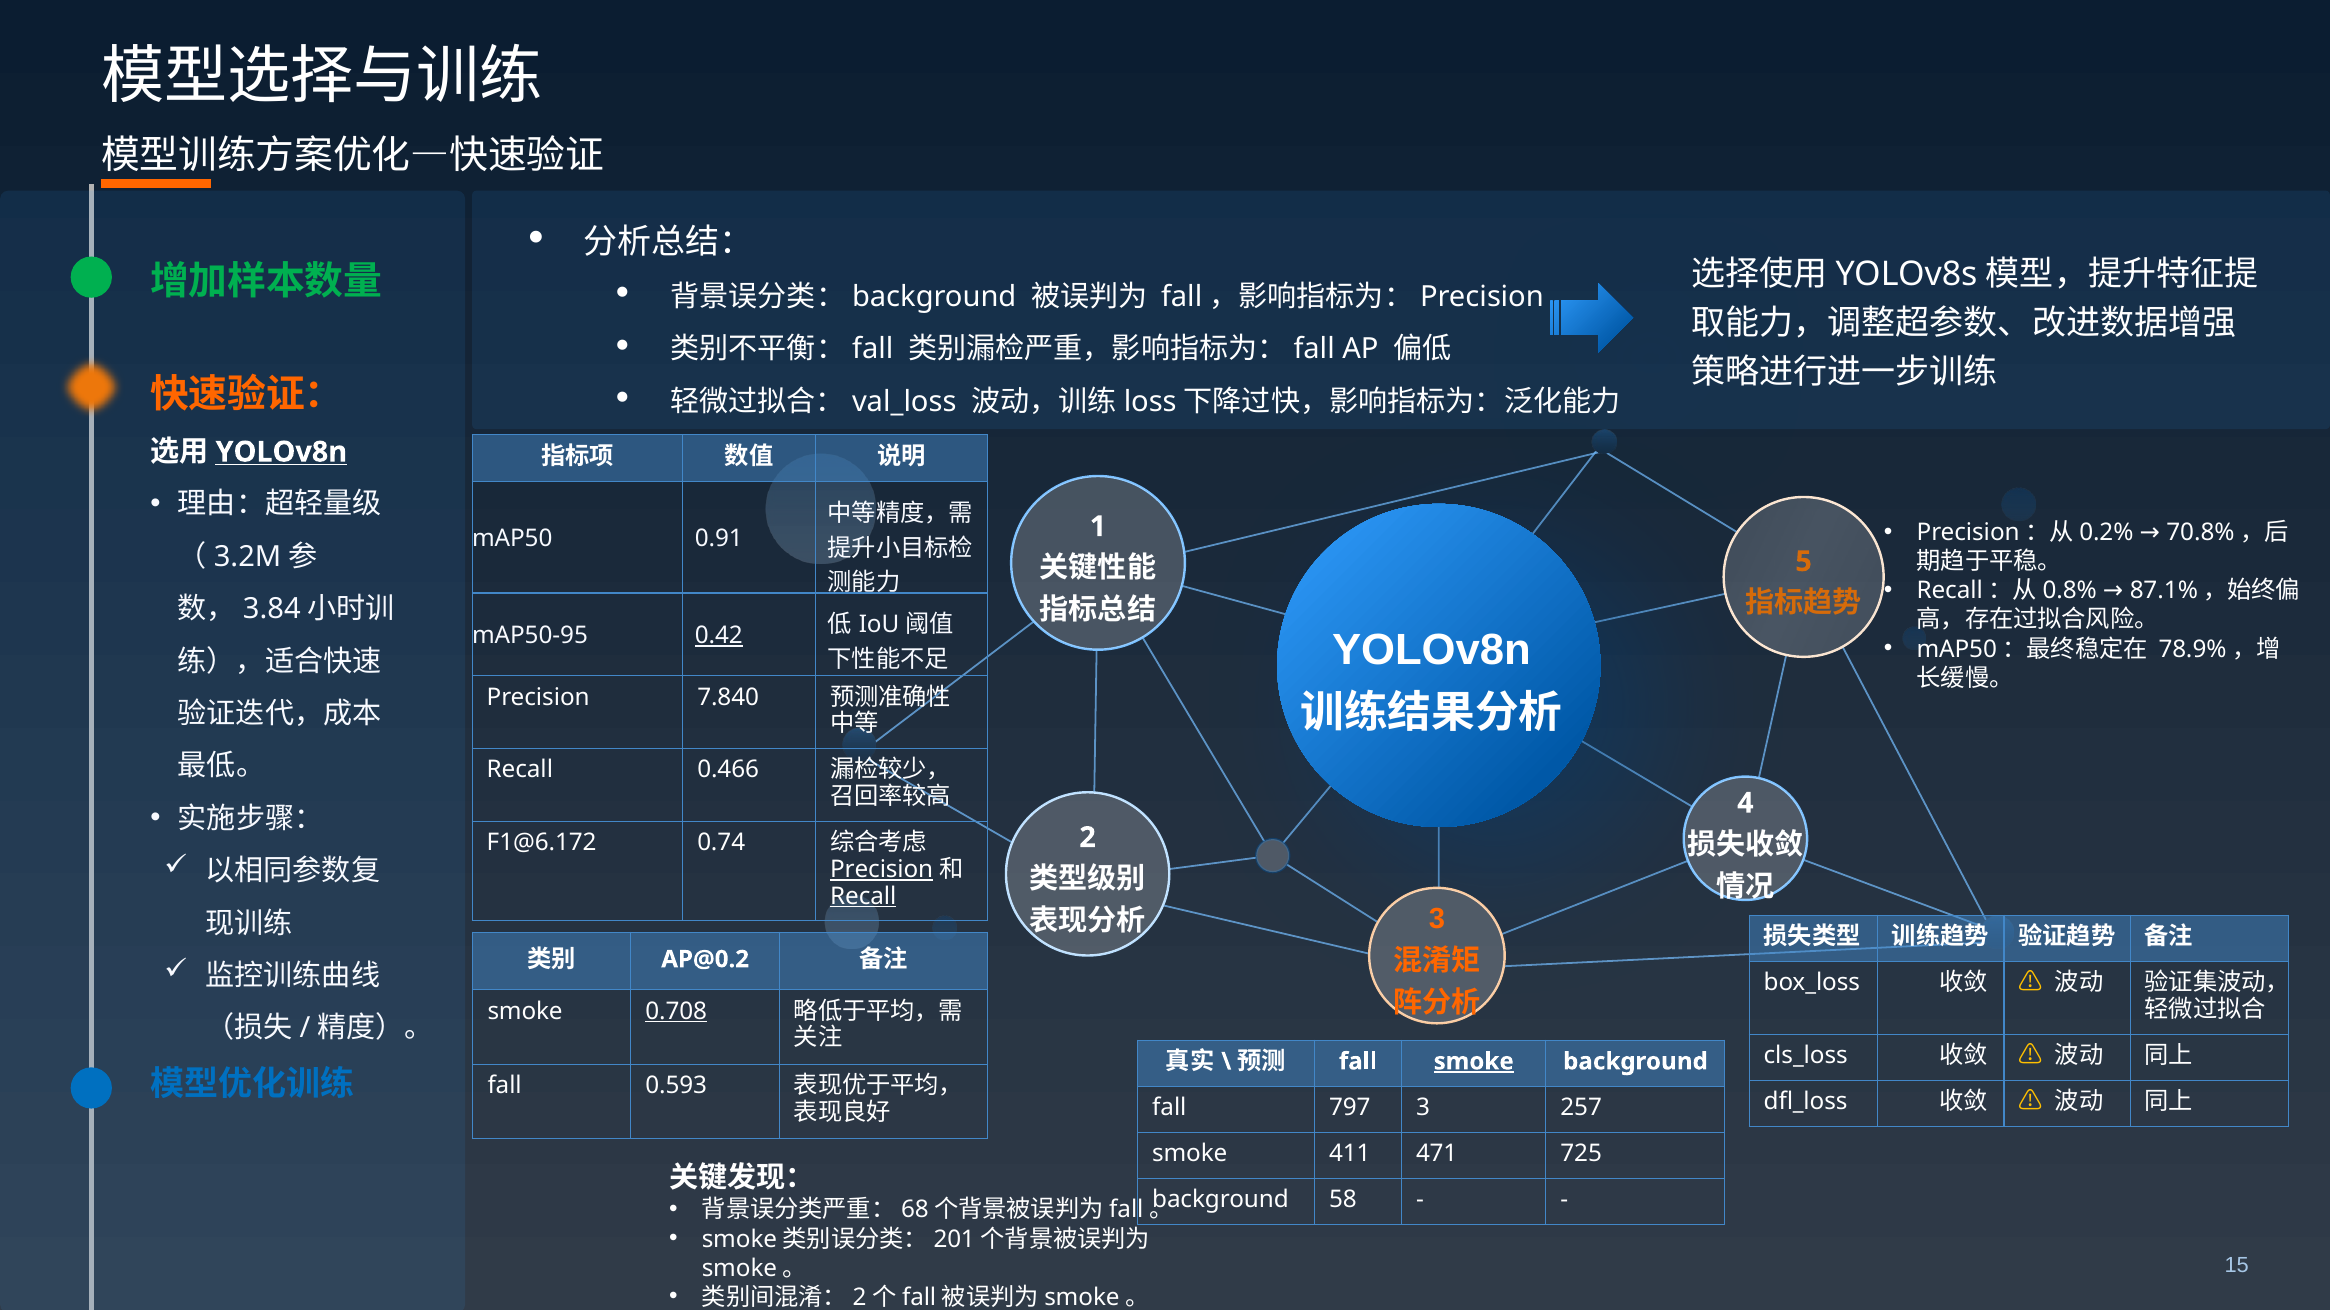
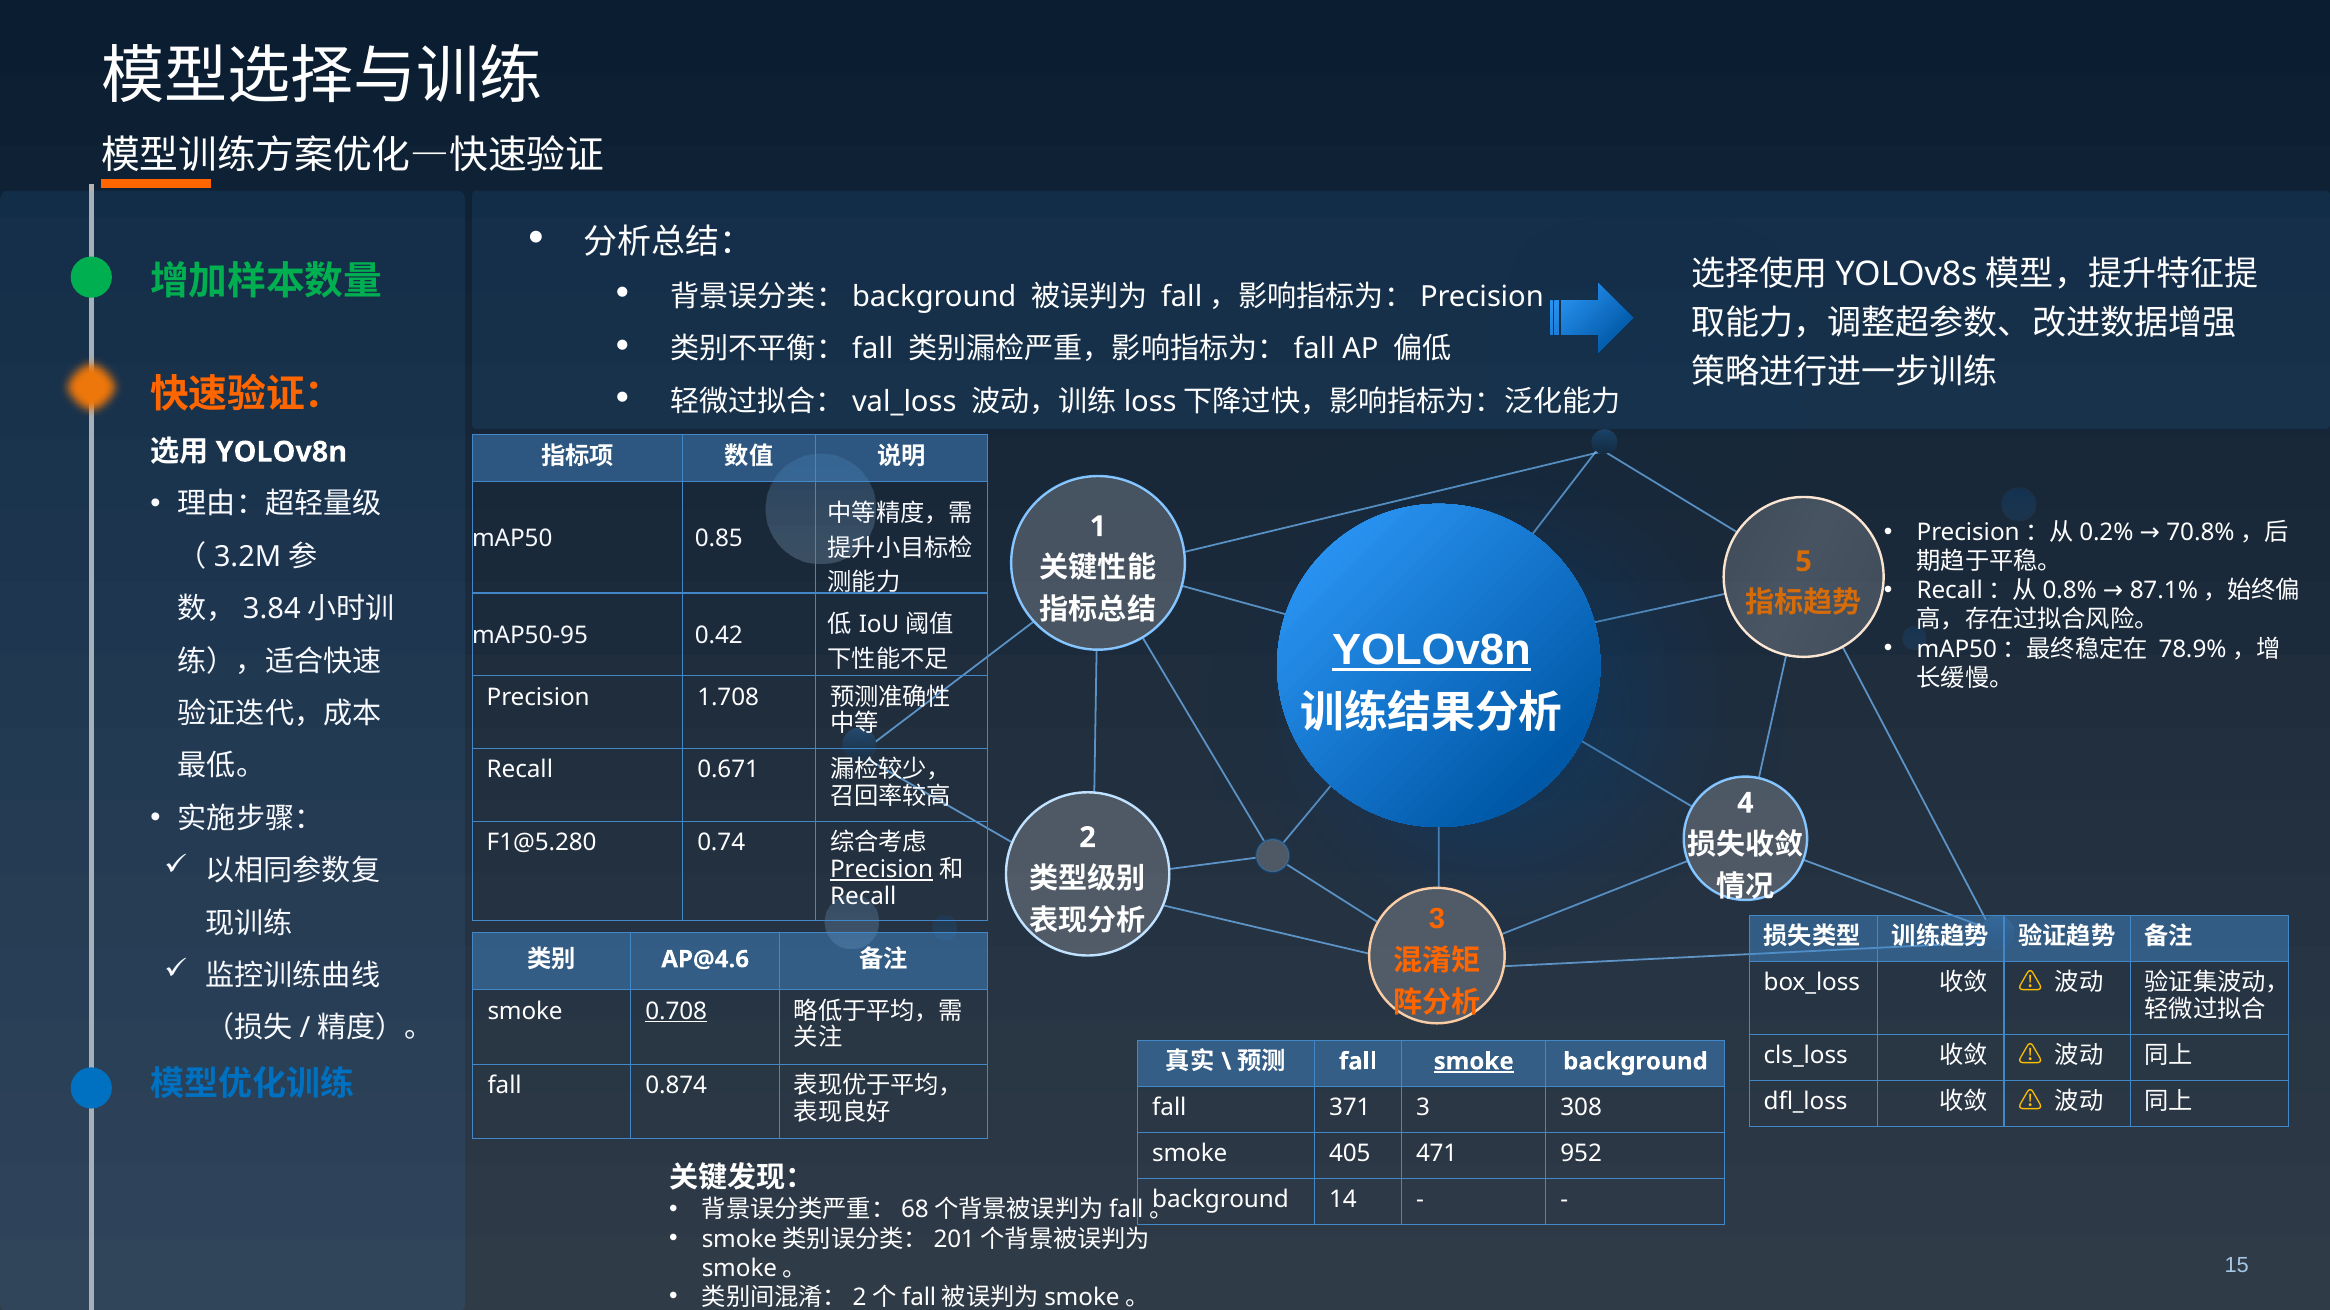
YOLOv8n at (281, 452) underline: present -> none
0.91: 0.91 -> 0.85
0.42 underline: present -> none
YOLOv8n at (1431, 651) underline: none -> present
7.840: 7.840 -> 1.708
0.466: 0.466 -> 0.671
F1@6.172: F1@6.172 -> F1@5.280
Recall at (863, 896) underline: present -> none
AP@0.2: AP@0.2 -> AP@4.6
0.593: 0.593 -> 0.874
797: 797 -> 371
257: 257 -> 308
411: 411 -> 405
725: 725 -> 952
58: 58 -> 14
